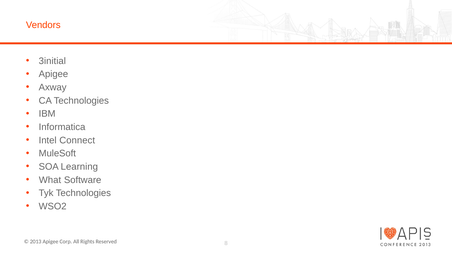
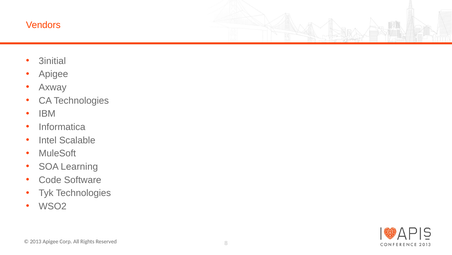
Connect: Connect -> Scalable
What: What -> Code
